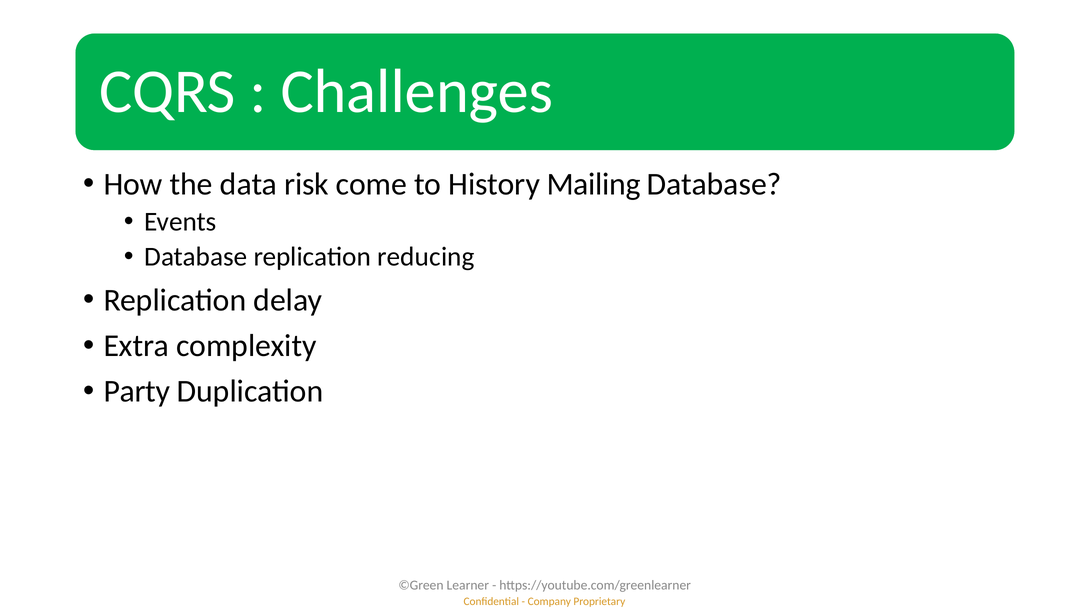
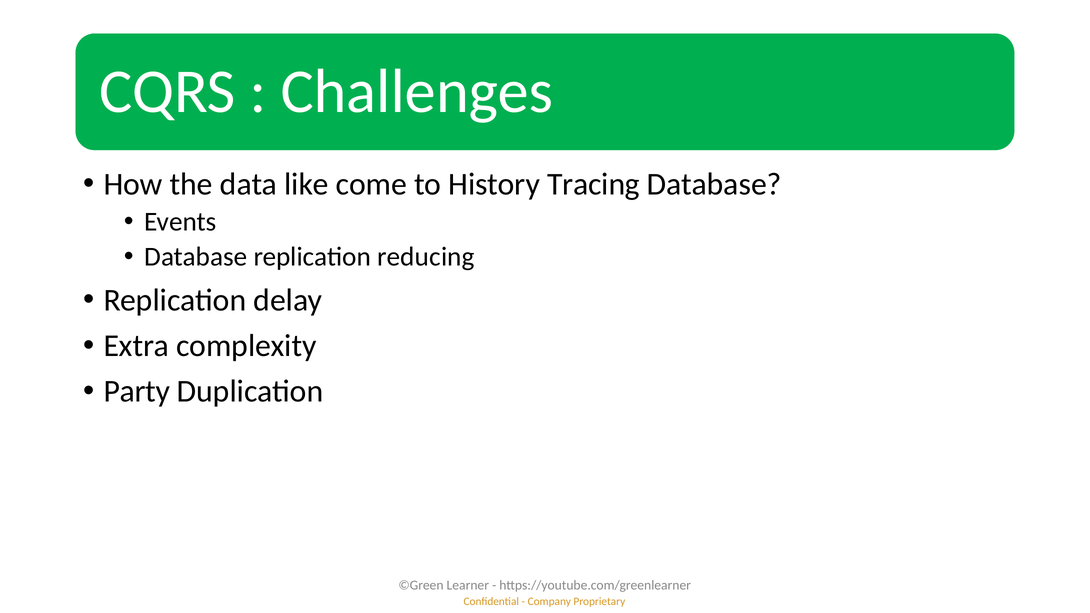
risk: risk -> like
Mailing: Mailing -> Tracing
